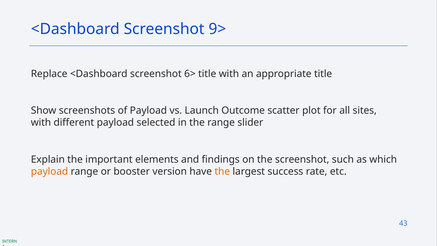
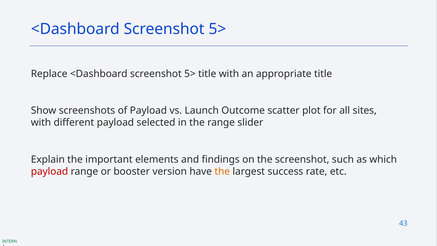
9> at (217, 29): 9> -> 5>
Replace <Dashboard screenshot 6>: 6> -> 5>
payload at (49, 171) colour: orange -> red
